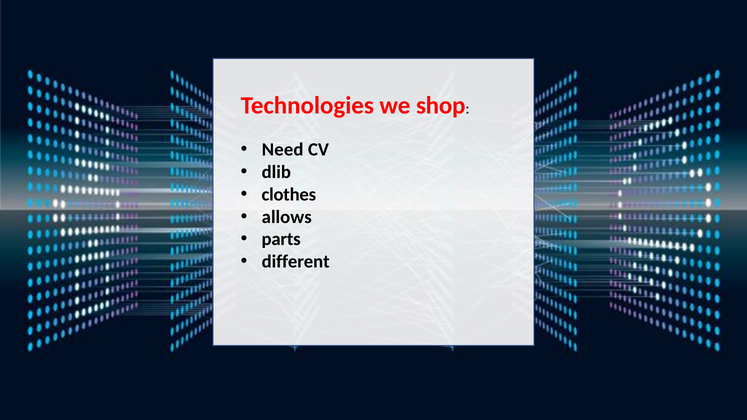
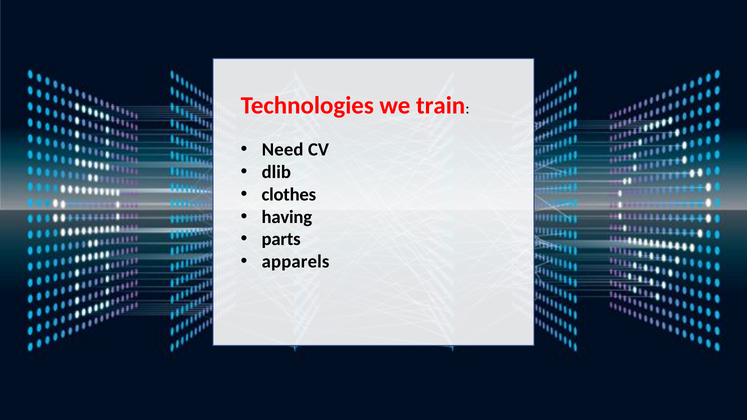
shop: shop -> train
allows: allows -> having
different: different -> apparels
